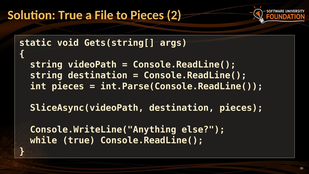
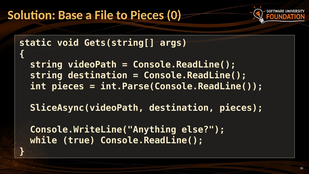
Solution True: True -> Base
2: 2 -> 0
